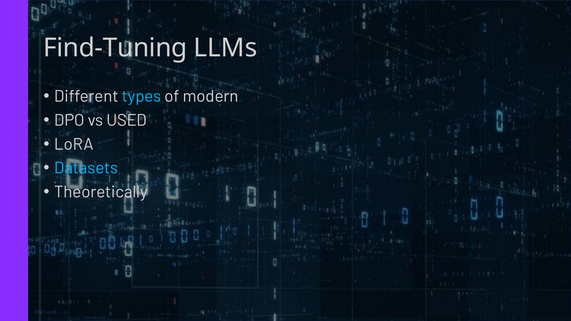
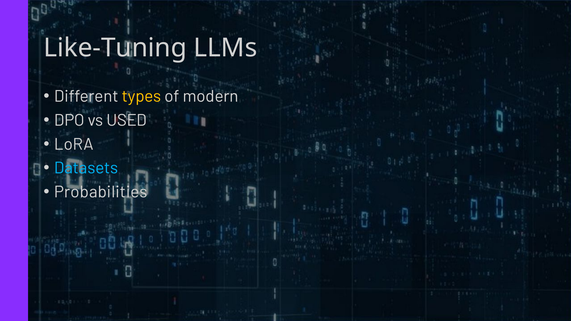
Find-Tuning: Find-Tuning -> Like-Tuning
types colour: light blue -> yellow
Theoretically: Theoretically -> Probabilities
